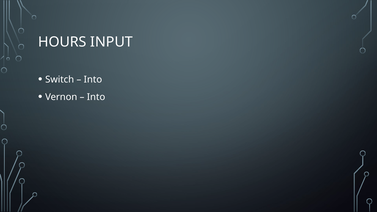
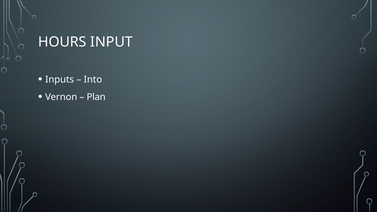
Switch: Switch -> Inputs
Into at (96, 97): Into -> Plan
